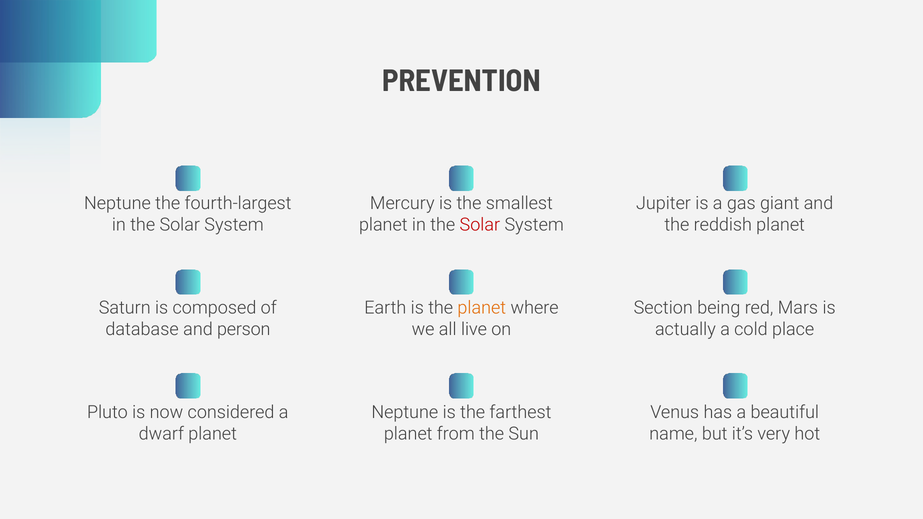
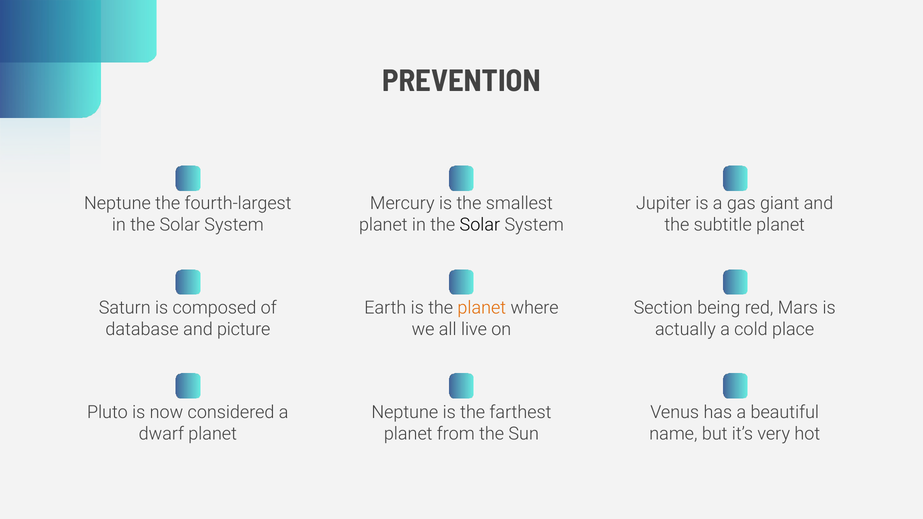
Solar at (480, 225) colour: red -> black
reddish: reddish -> subtitle
person: person -> picture
